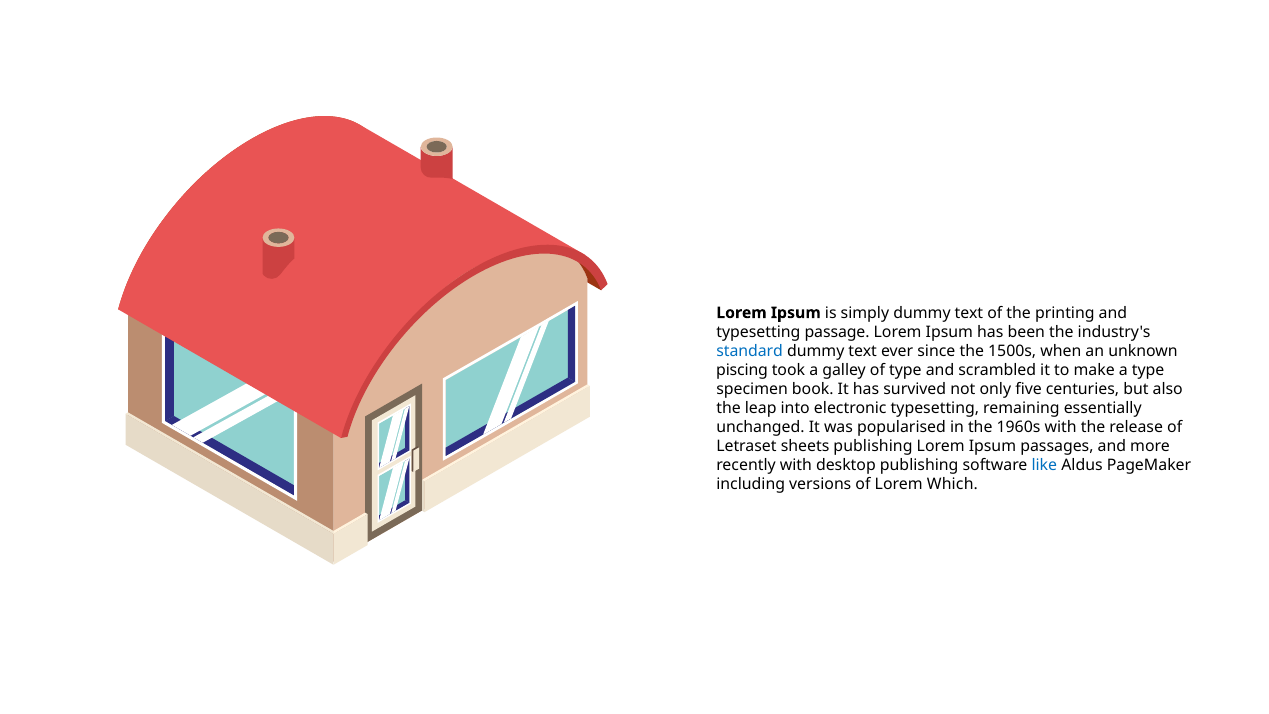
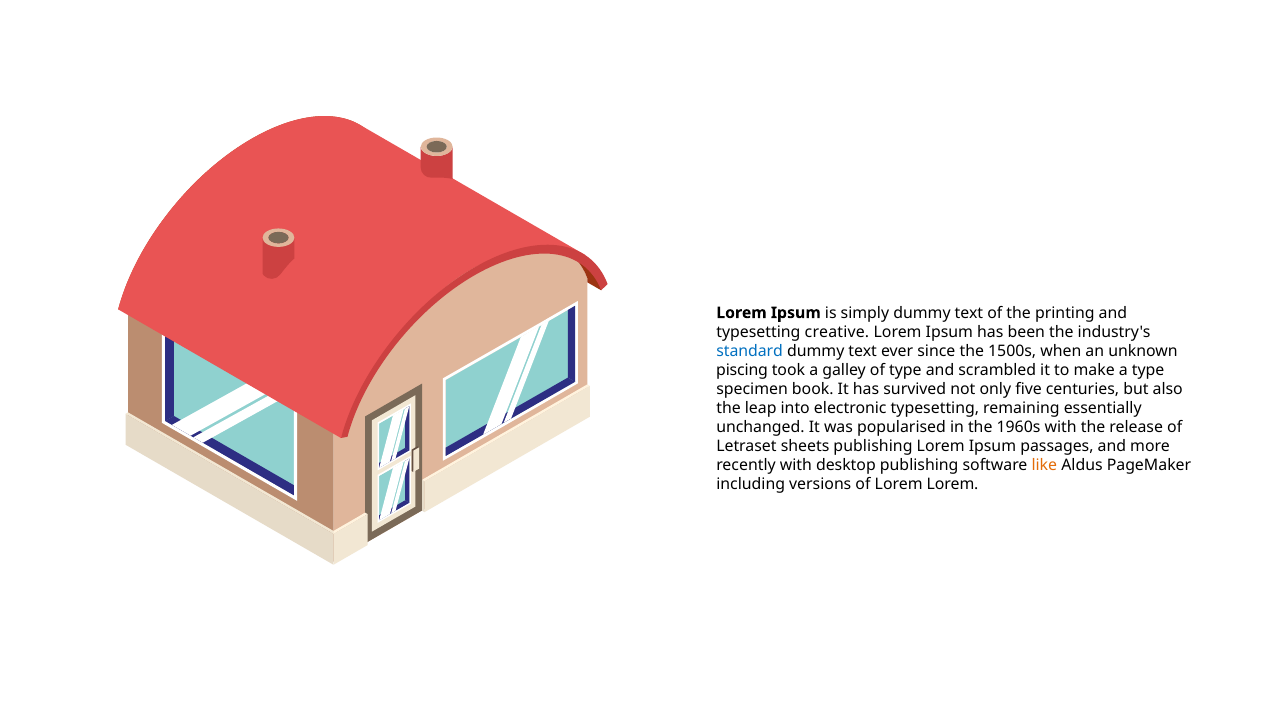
passage: passage -> creative
like colour: blue -> orange
Lorem Which: Which -> Lorem
